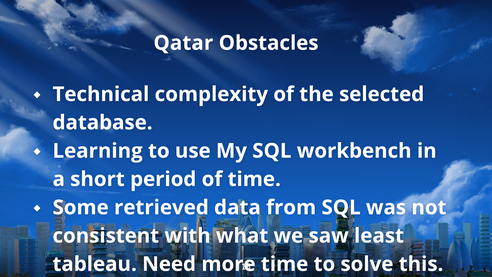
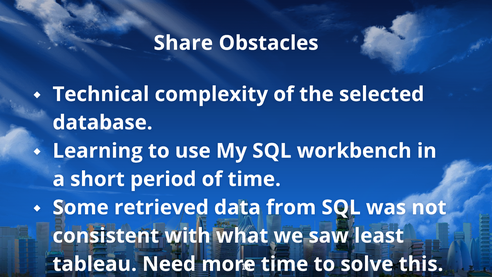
Qatar: Qatar -> Share
